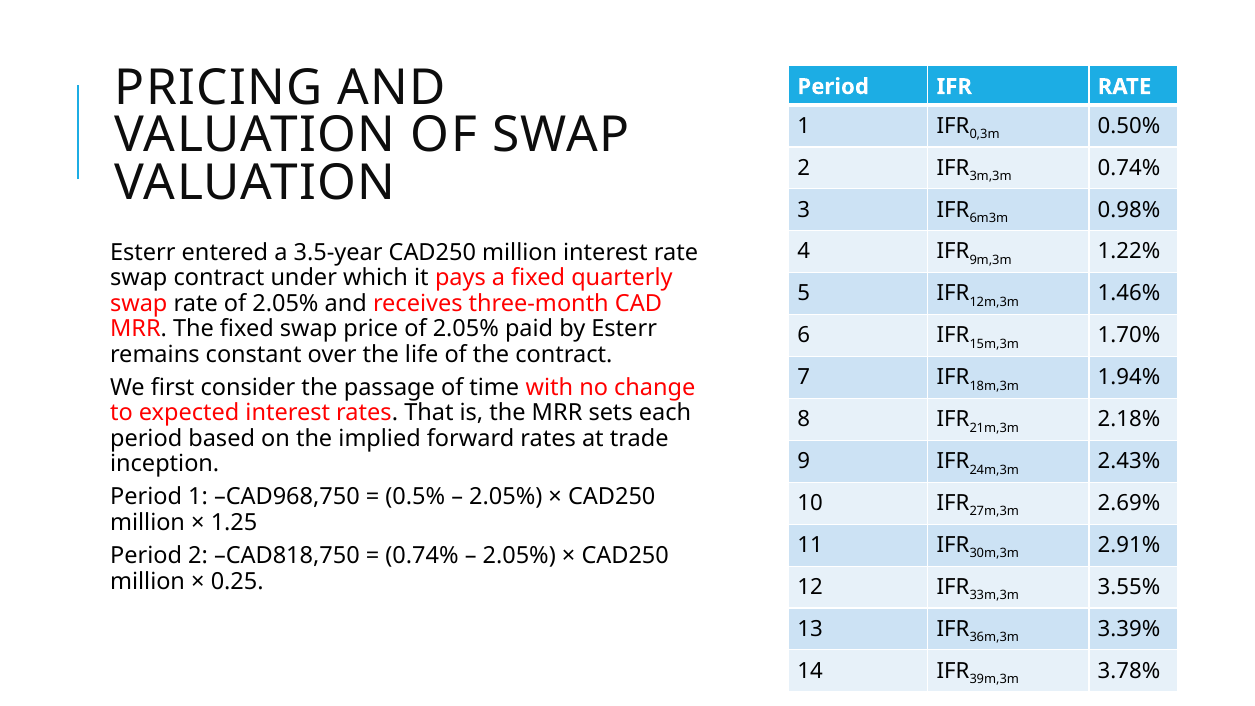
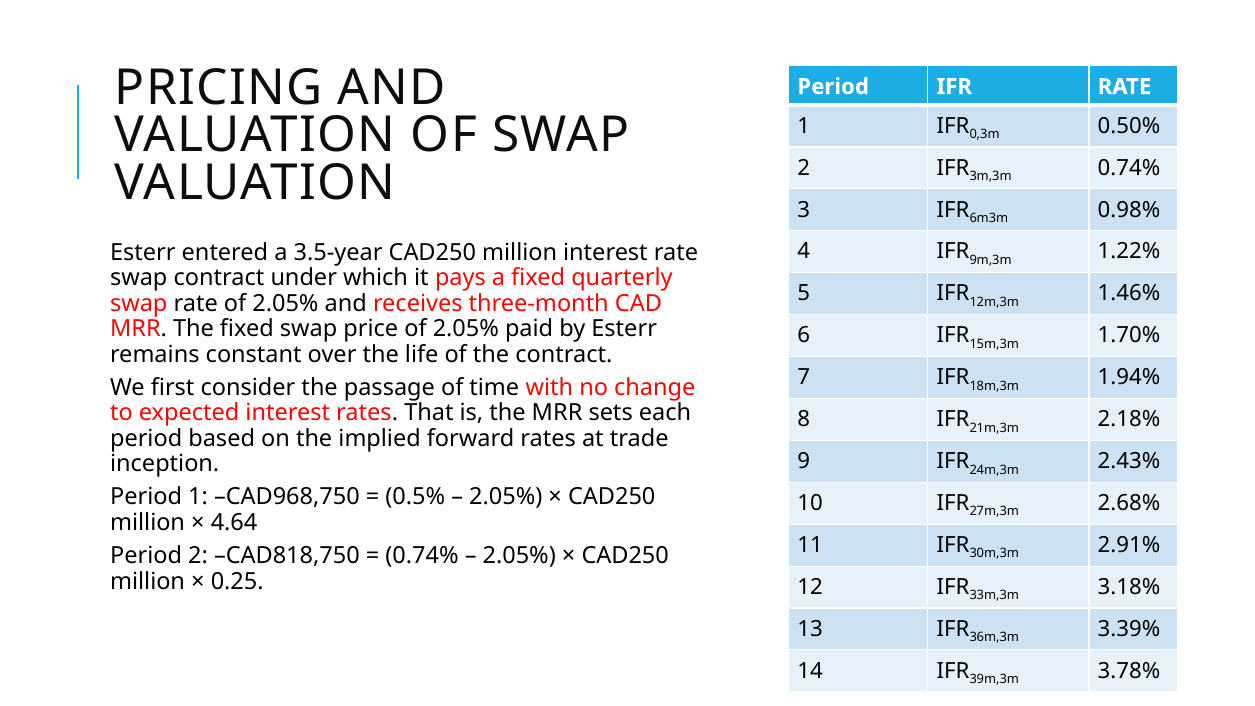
2.69%: 2.69% -> 2.68%
1.25: 1.25 -> 4.64
3.55%: 3.55% -> 3.18%
